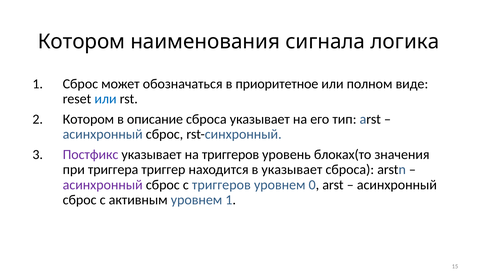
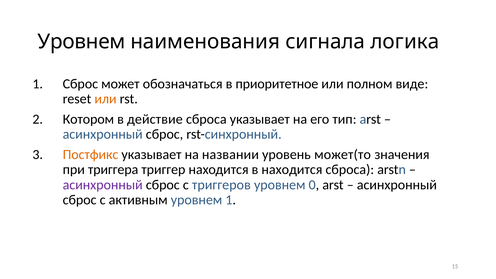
Котором at (81, 42): Котором -> Уровнем
или at (106, 99) colour: blue -> orange
описание: описание -> действие
Постфикс colour: purple -> orange
на триггеров: триггеров -> названии
блоках(то: блоках(то -> может(то
в указывает: указывает -> находится
